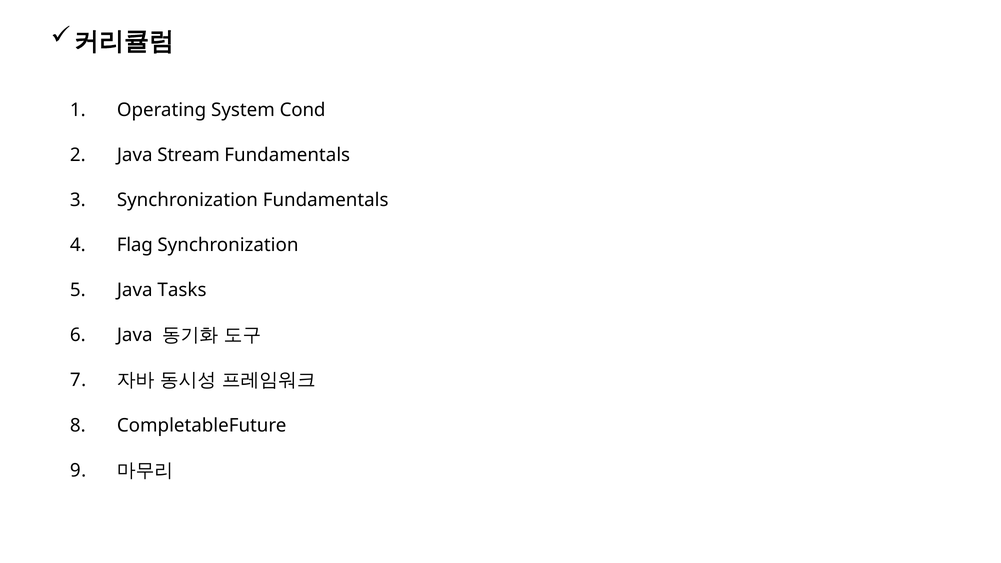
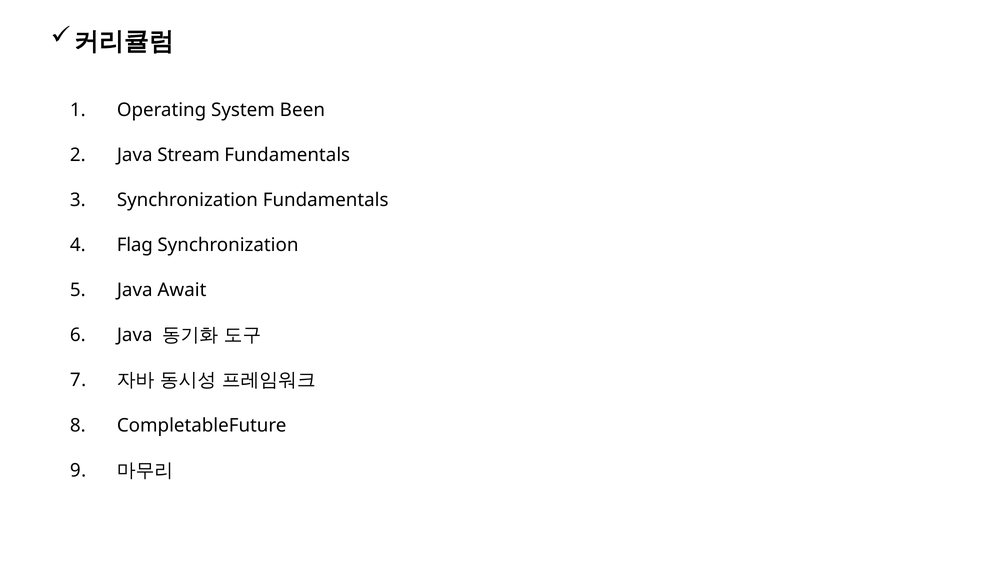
Cond: Cond -> Been
Tasks: Tasks -> Await
